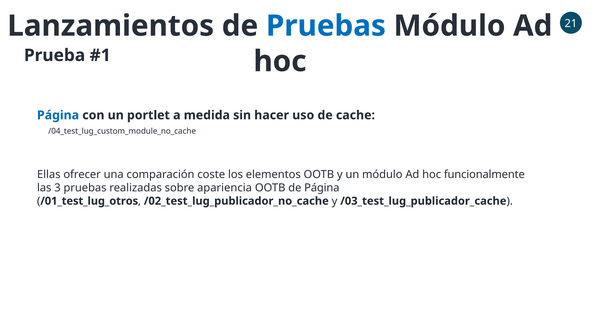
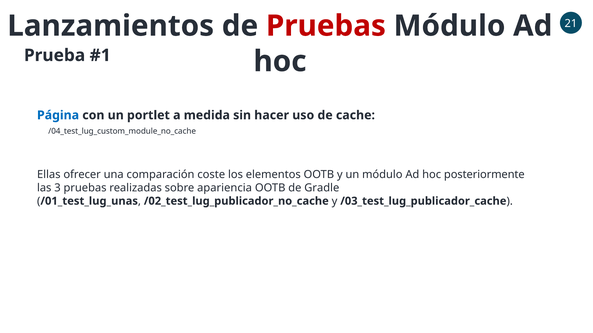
Pruebas at (326, 26) colour: blue -> red
funcionalmente: funcionalmente -> posteriormente
de Página: Página -> Gradle
/01_test_lug_otros: /01_test_lug_otros -> /01_test_lug_unas
